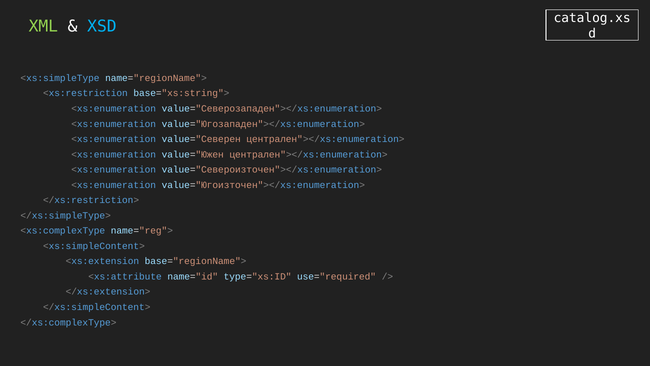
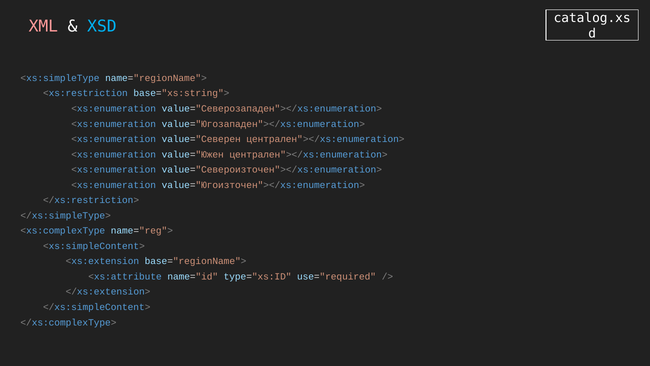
XML colour: light green -> pink
